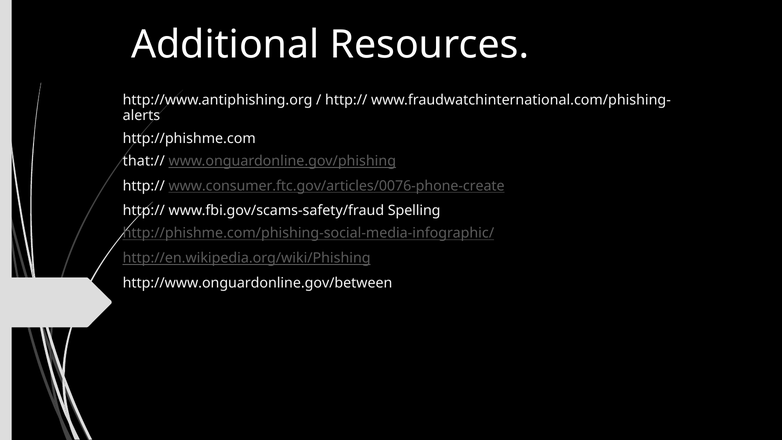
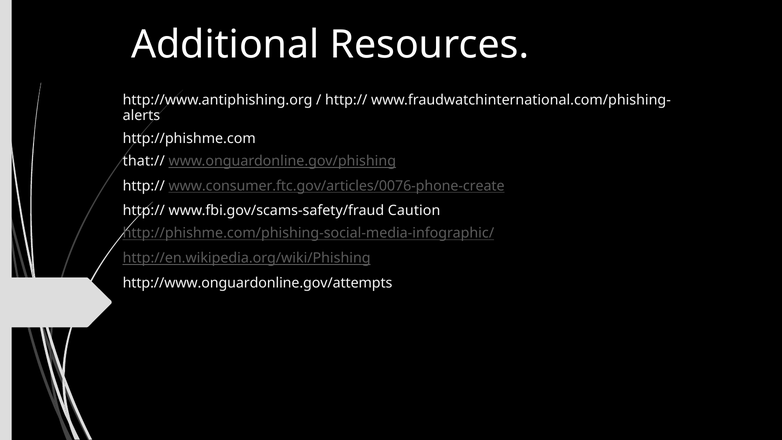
Spelling: Spelling -> Caution
http://www.onguardonline.gov/between: http://www.onguardonline.gov/between -> http://www.onguardonline.gov/attempts
